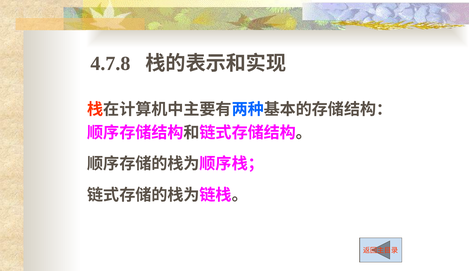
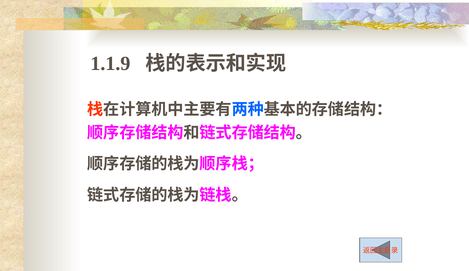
4.7.8: 4.7.8 -> 1.1.9
